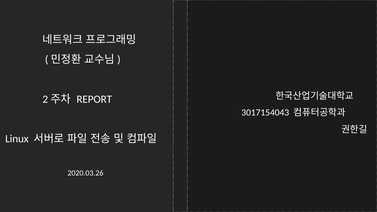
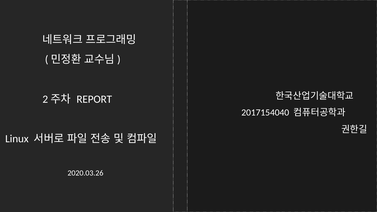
3017154043: 3017154043 -> 2017154040
